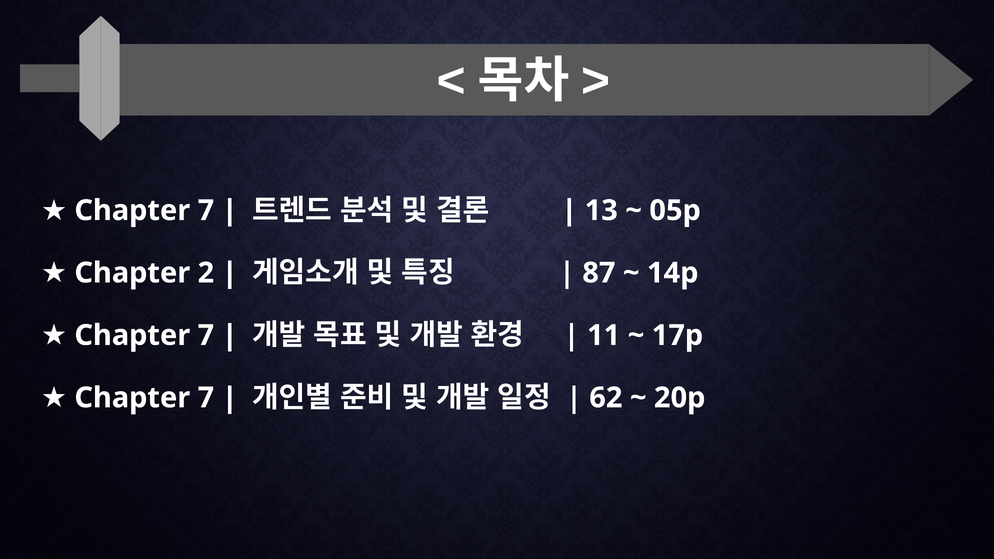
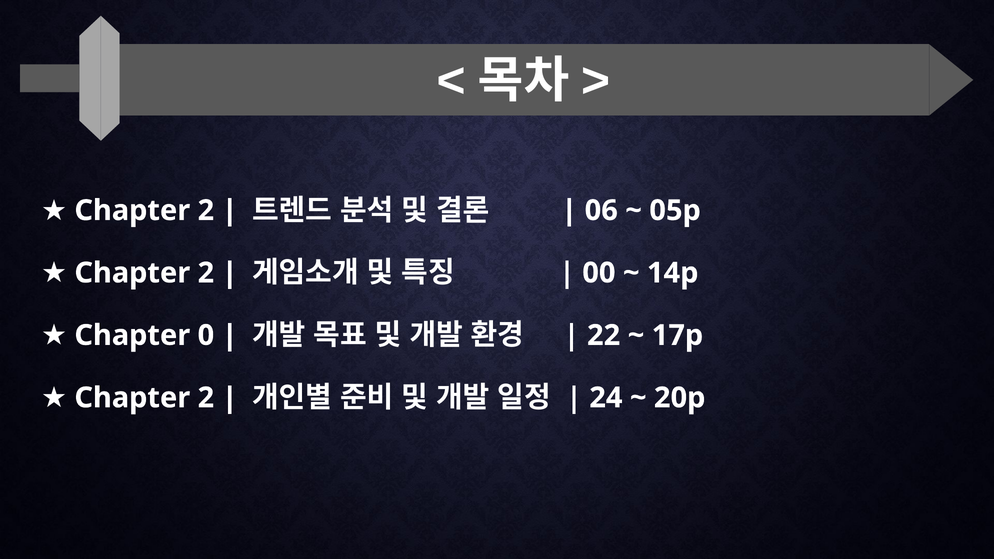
7 at (206, 211): 7 -> 2
13: 13 -> 06
87: 87 -> 00
7 at (206, 335): 7 -> 0
11: 11 -> 22
7 at (206, 398): 7 -> 2
62: 62 -> 24
